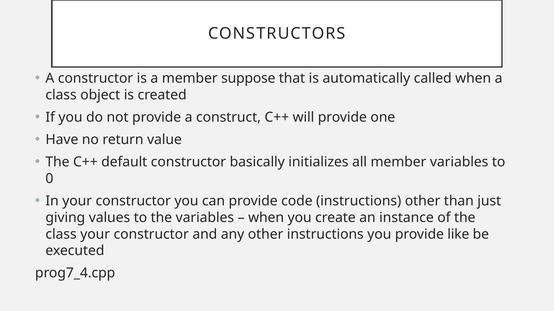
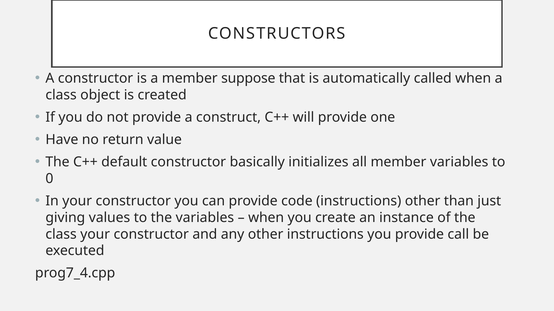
like: like -> call
